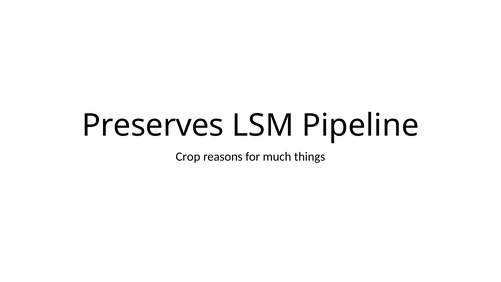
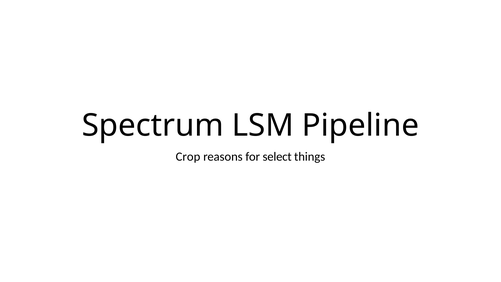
Preserves: Preserves -> Spectrum
much: much -> select
